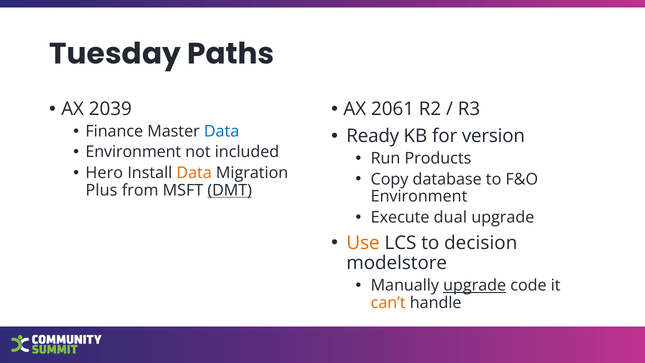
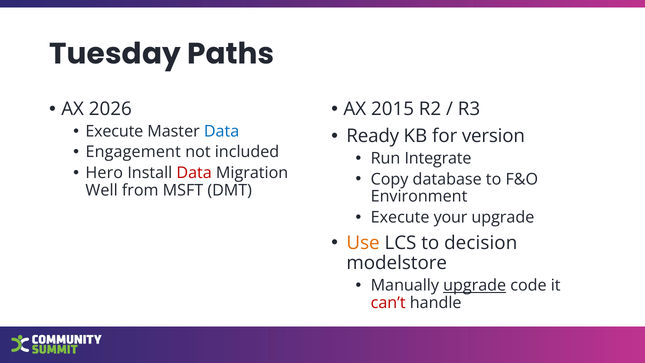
2039: 2039 -> 2026
2061: 2061 -> 2015
Finance at (114, 131): Finance -> Execute
Environment at (133, 152): Environment -> Engagement
Products: Products -> Integrate
Data at (194, 173) colour: orange -> red
Plus: Plus -> Well
DMT underline: present -> none
dual: dual -> your
can’t colour: orange -> red
